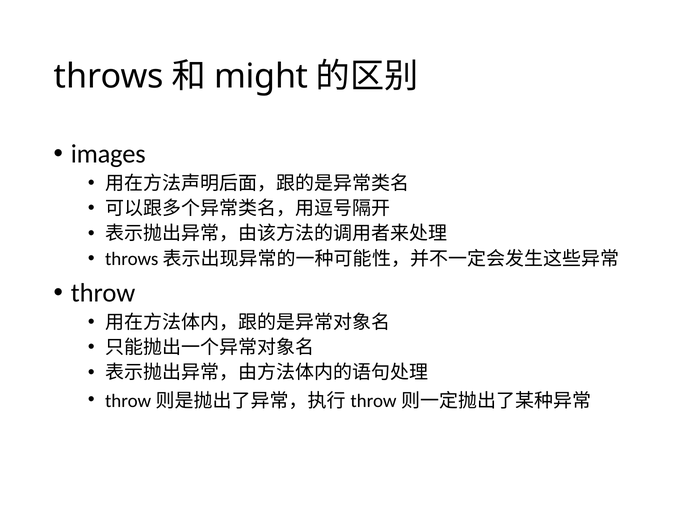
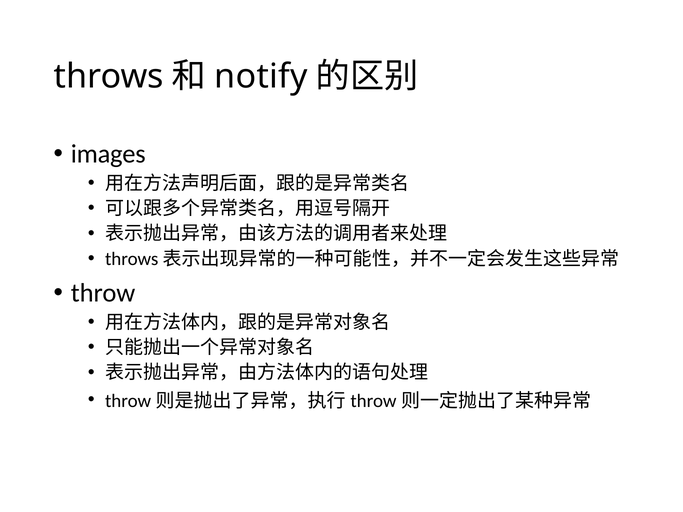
might: might -> notify
